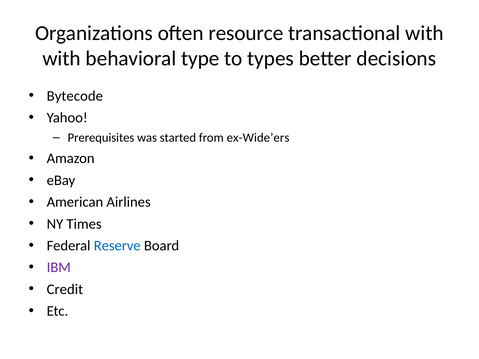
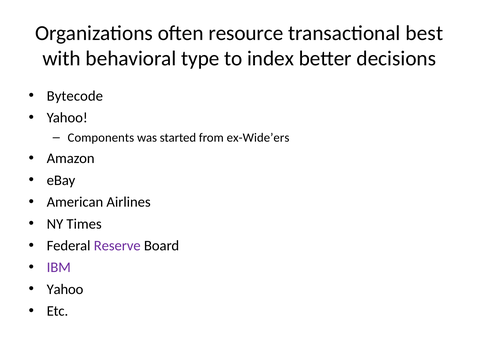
transactional with: with -> best
types: types -> index
Prerequisites: Prerequisites -> Components
Reserve colour: blue -> purple
Credit at (65, 289): Credit -> Yahoo
